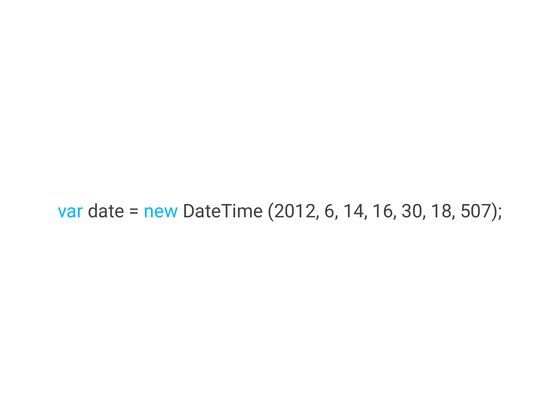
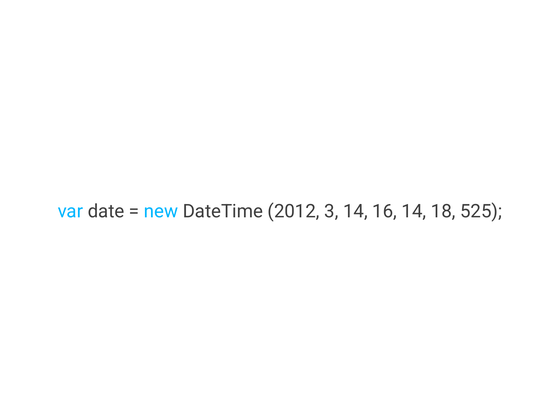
6: 6 -> 3
16 30: 30 -> 14
507: 507 -> 525
